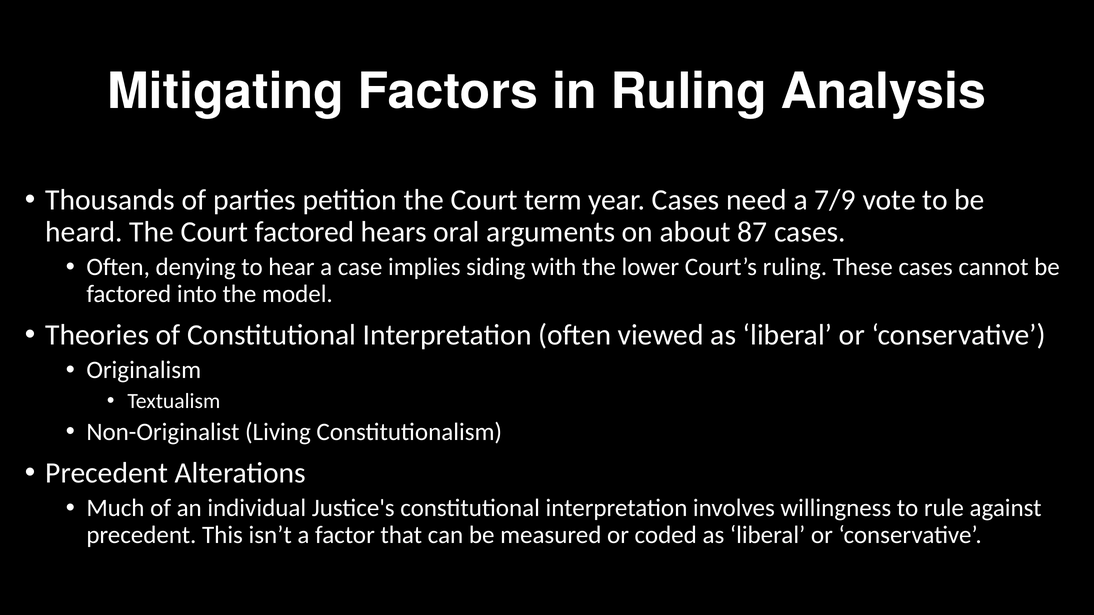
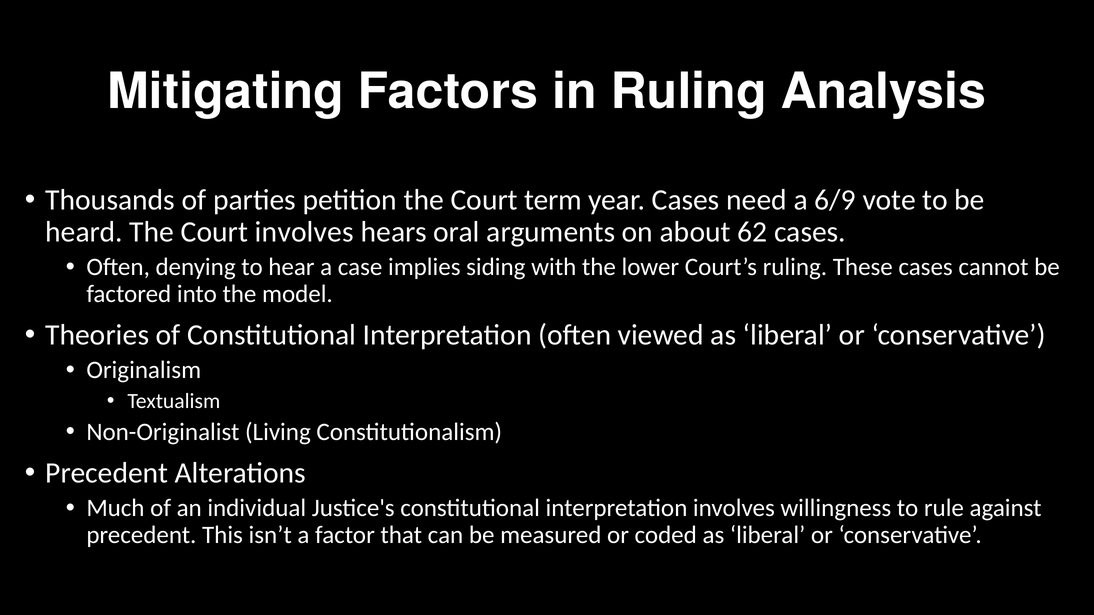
7/9: 7/9 -> 6/9
Court factored: factored -> involves
87: 87 -> 62
